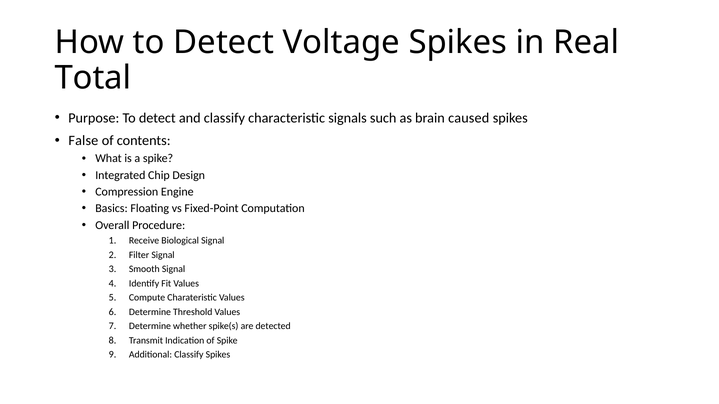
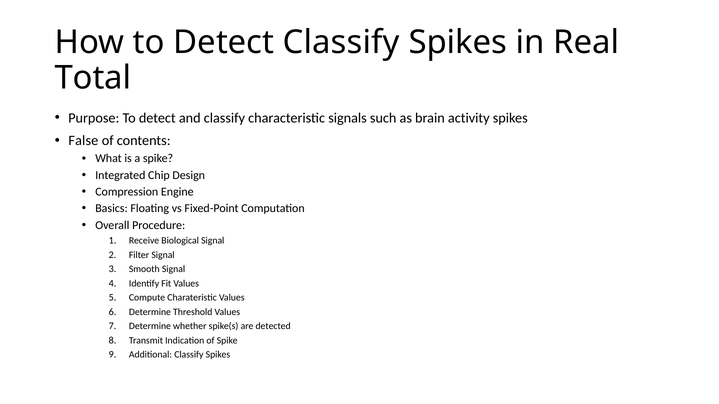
Detect Voltage: Voltage -> Classify
caused: caused -> activity
